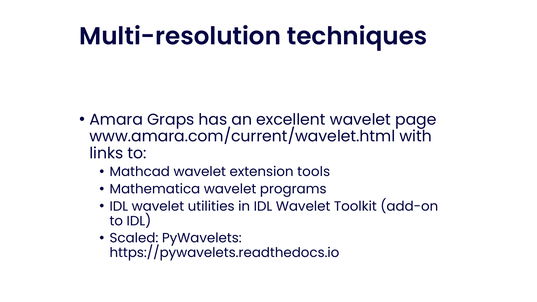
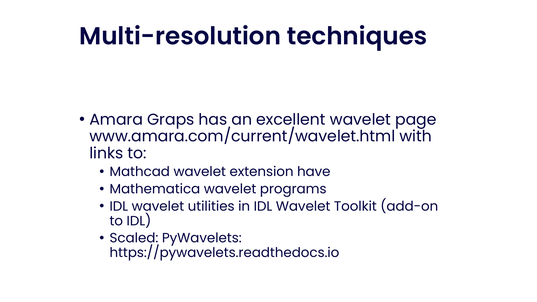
tools: tools -> have
